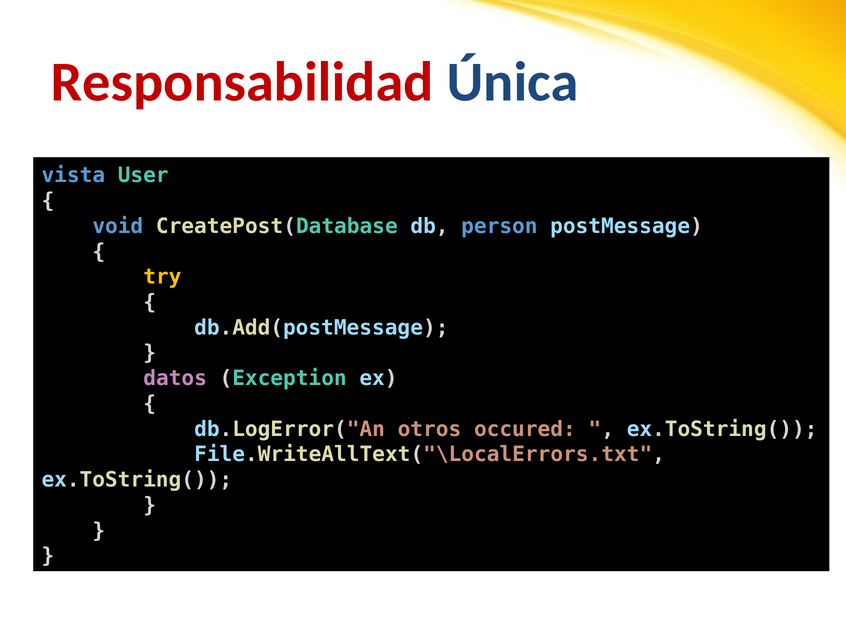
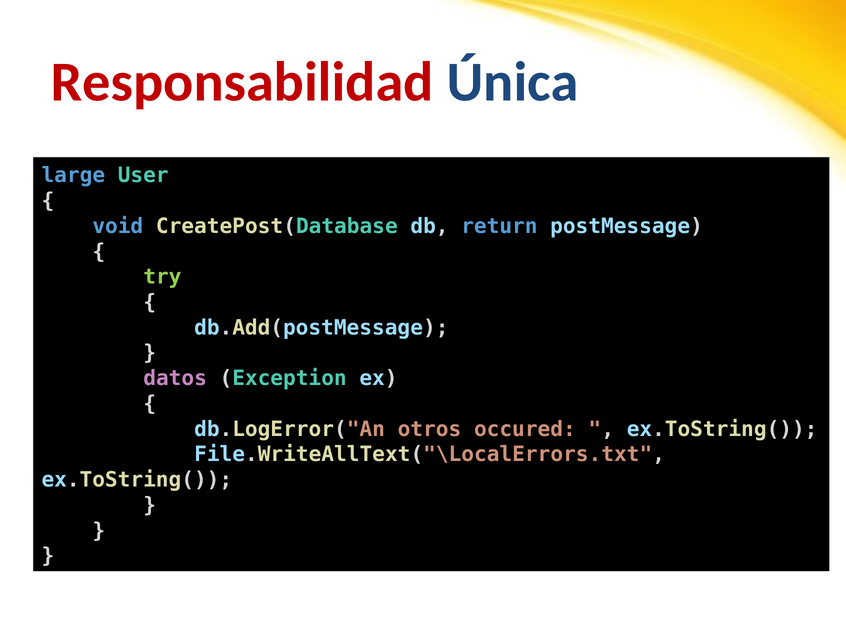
vista: vista -> large
person: person -> return
try colour: yellow -> light green
